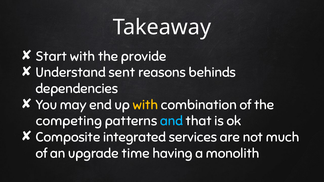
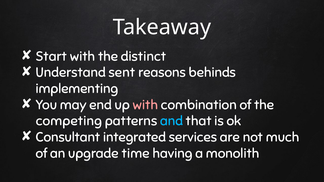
provide: provide -> distinct
dependencies: dependencies -> implementing
with at (145, 105) colour: yellow -> pink
Composite: Composite -> Consultant
